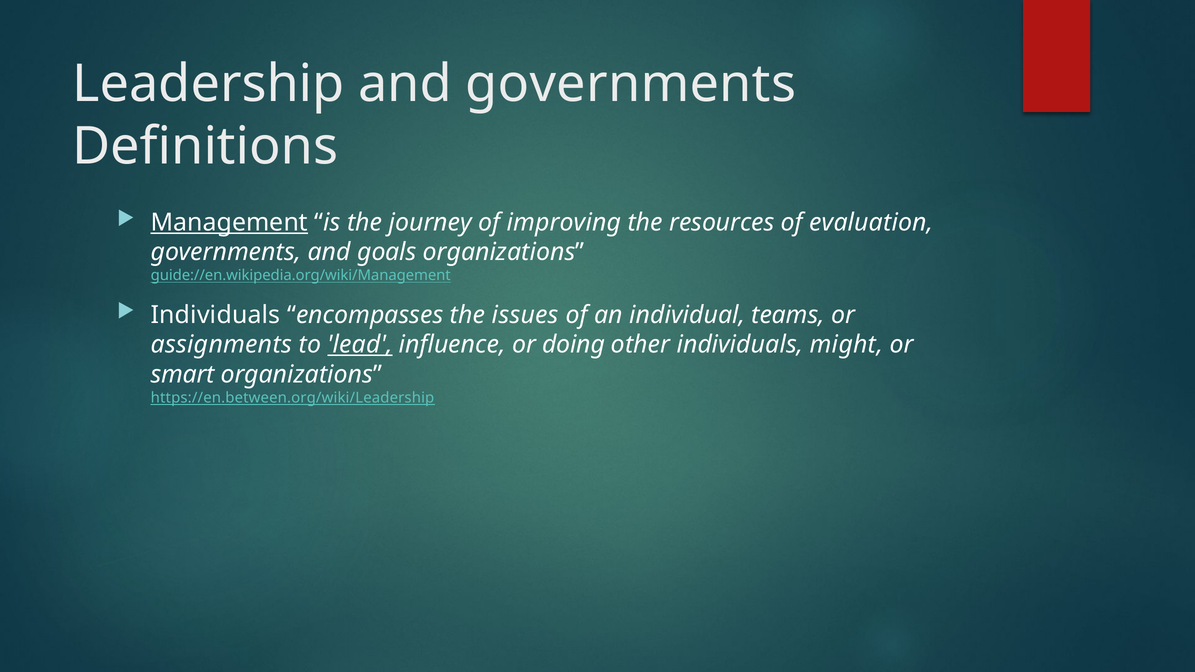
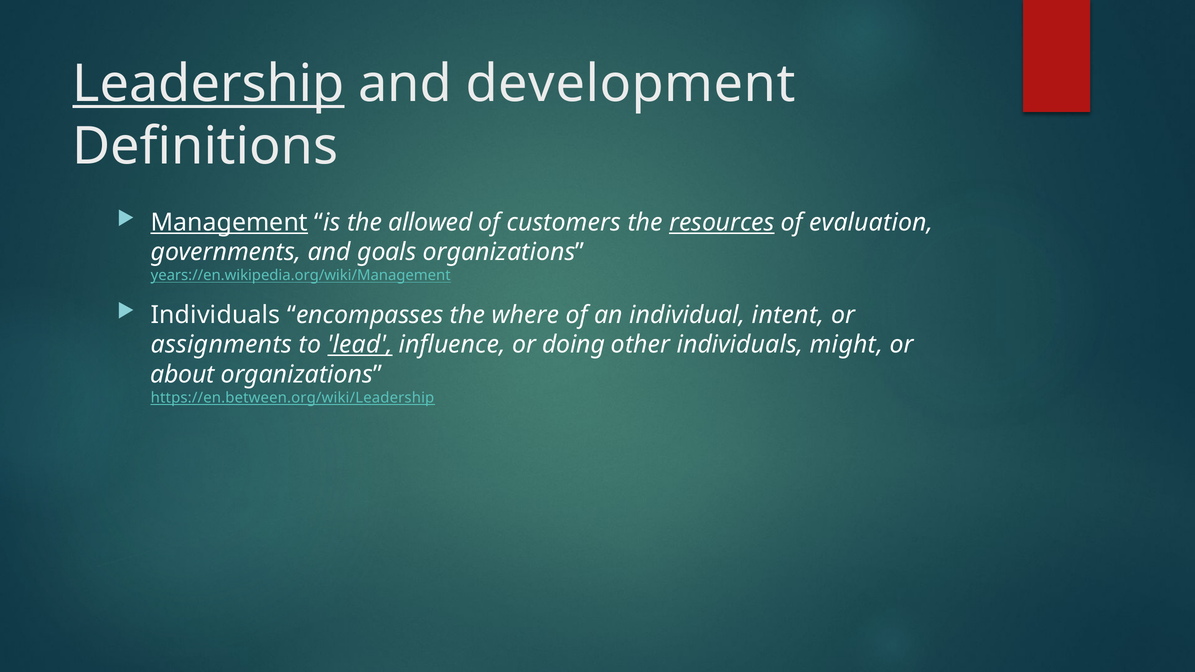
Leadership underline: none -> present
and governments: governments -> development
journey: journey -> allowed
improving: improving -> customers
resources underline: none -> present
guide://en.wikipedia.org/wiki/Management: guide://en.wikipedia.org/wiki/Management -> years://en.wikipedia.org/wiki/Management
issues: issues -> where
teams: teams -> intent
smart: smart -> about
